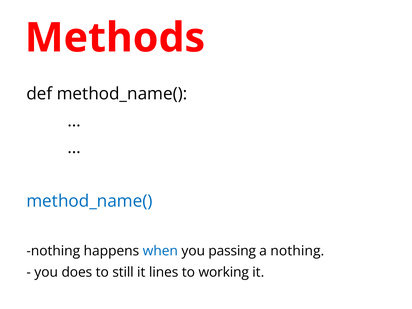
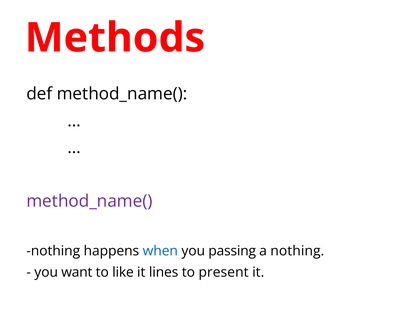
method_name( at (89, 201) colour: blue -> purple
does: does -> want
still: still -> like
working: working -> present
